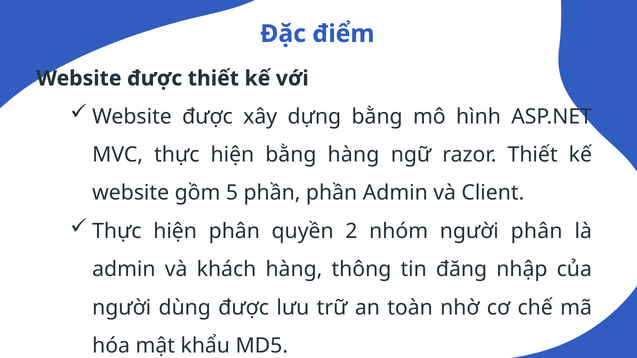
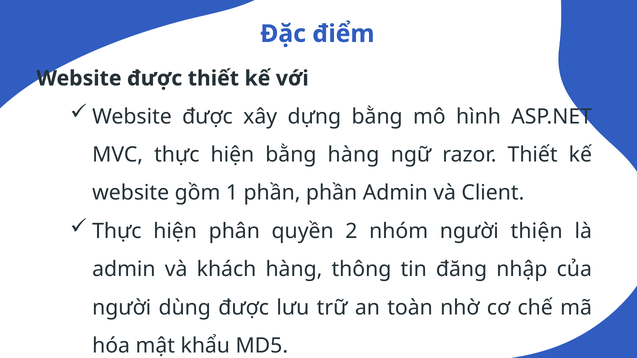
5: 5 -> 1
người phân: phân -> thiện
